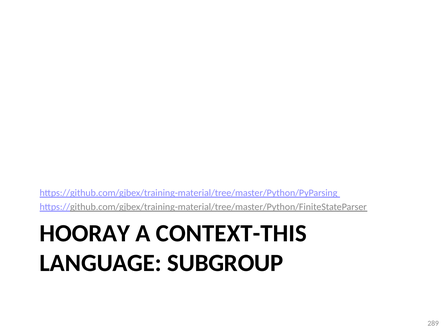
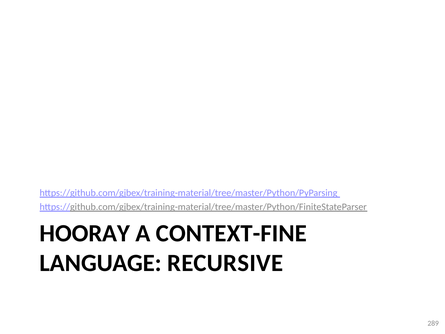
CONTEXT-THIS: CONTEXT-THIS -> CONTEXT-FINE
SUBGROUP: SUBGROUP -> RECURSIVE
